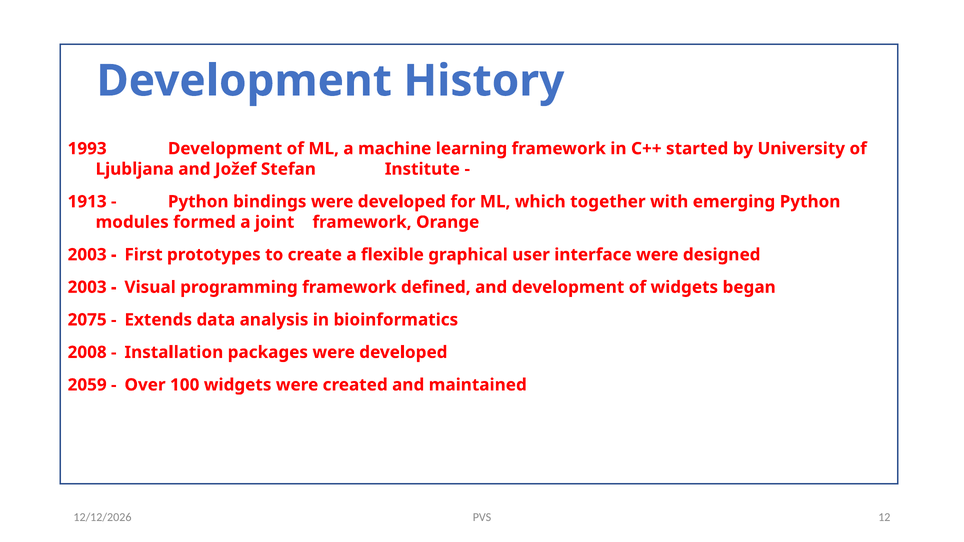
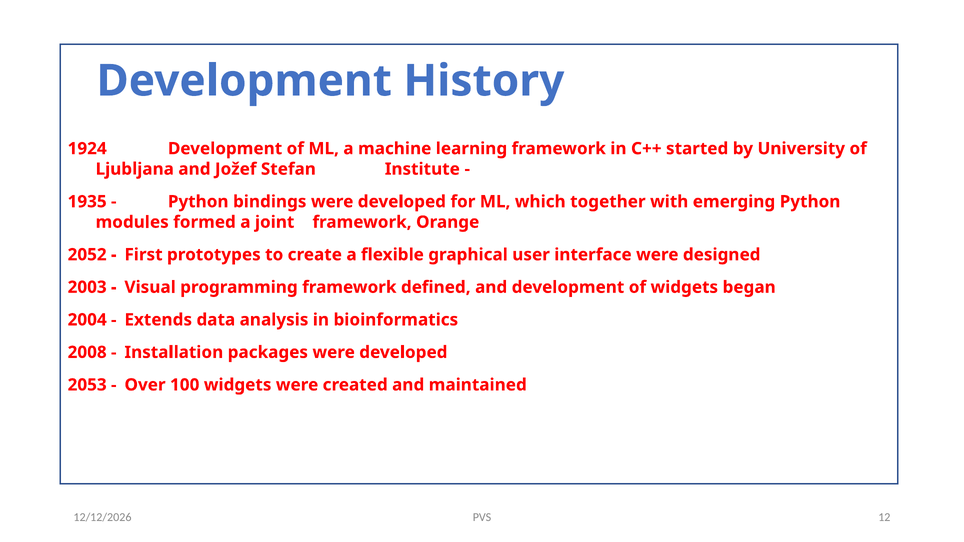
1993: 1993 -> 1924
1913: 1913 -> 1935
2003 at (87, 255): 2003 -> 2052
2075: 2075 -> 2004
2059: 2059 -> 2053
